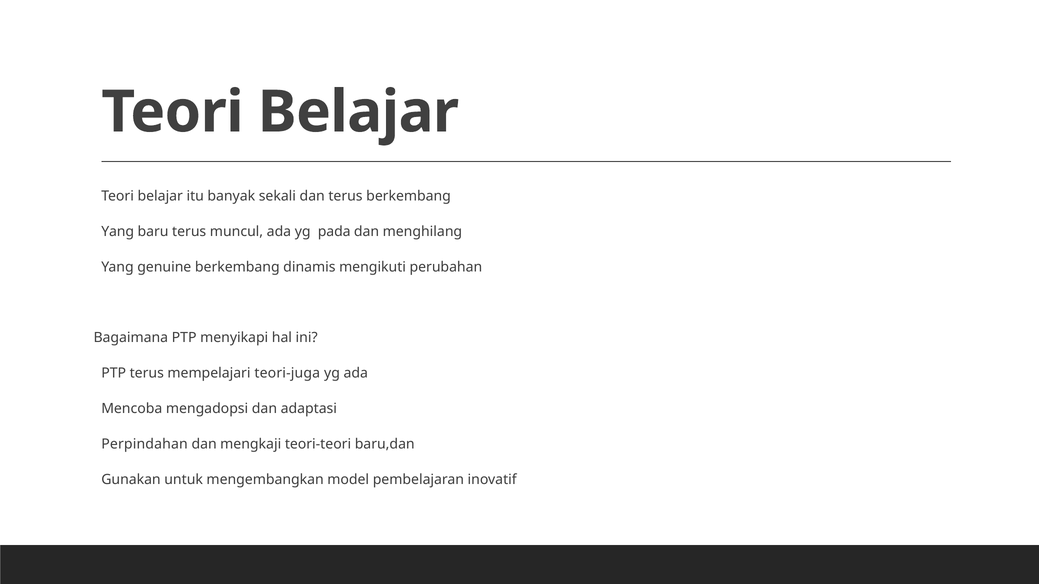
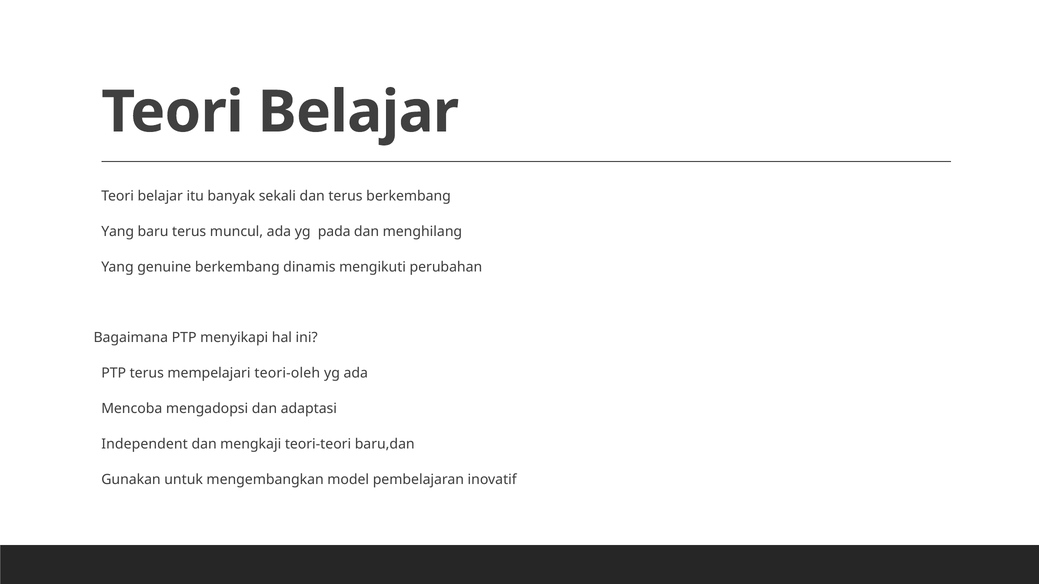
teori-juga: teori-juga -> teori-oleh
Perpindahan: Perpindahan -> Independent
